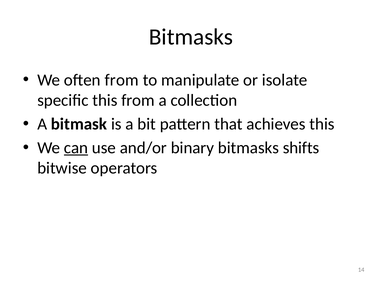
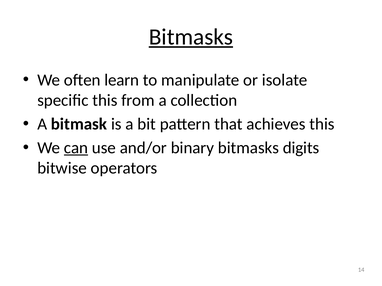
Bitmasks at (191, 37) underline: none -> present
often from: from -> learn
shifts: shifts -> digits
